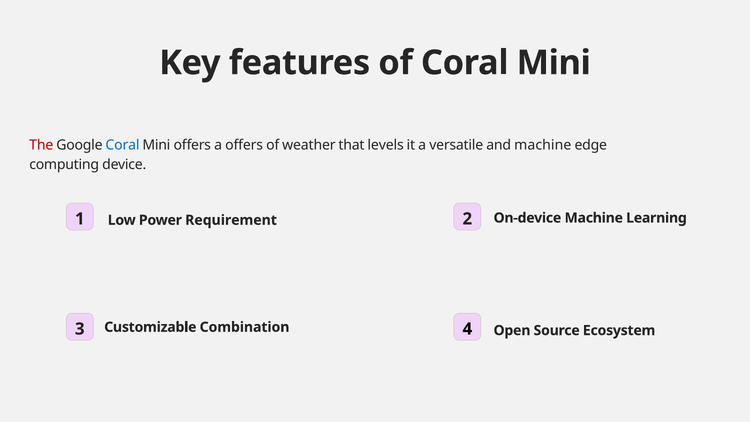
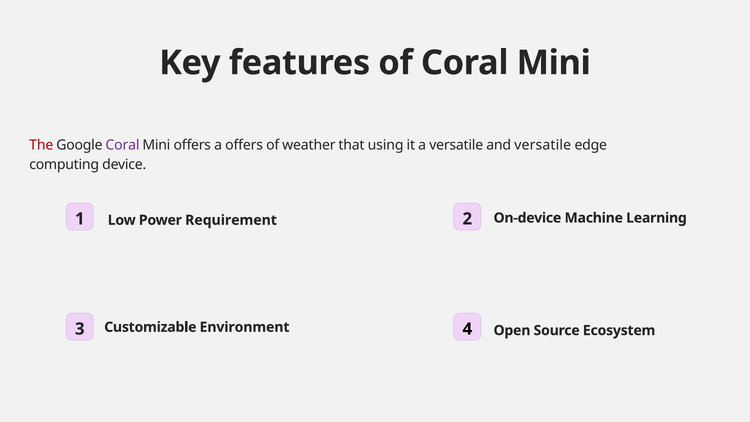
Coral at (123, 145) colour: blue -> purple
levels: levels -> using
and machine: machine -> versatile
Combination: Combination -> Environment
